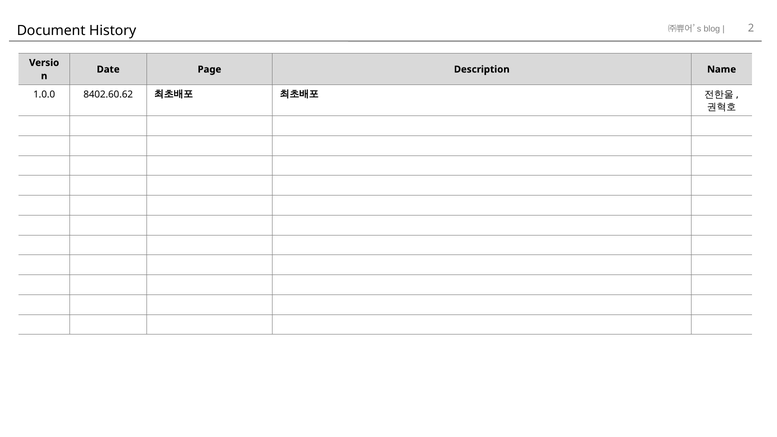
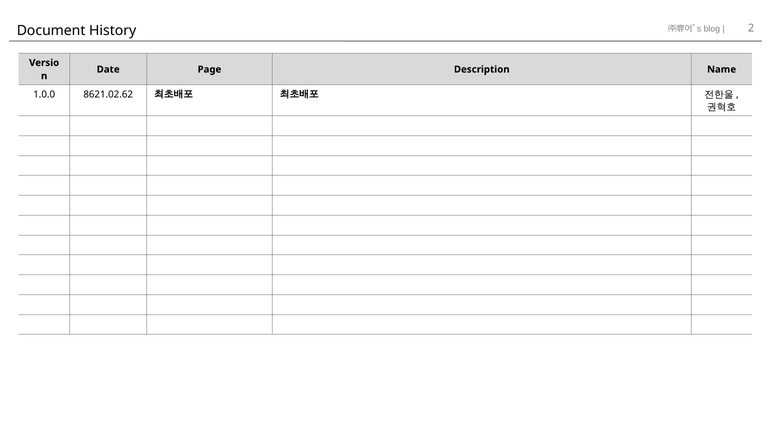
8402.60.62: 8402.60.62 -> 8621.02.62
